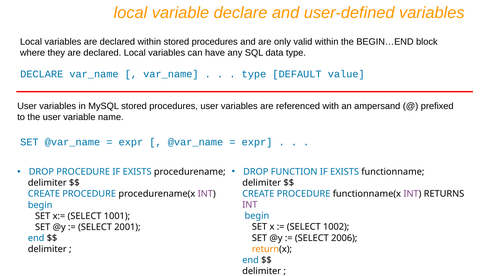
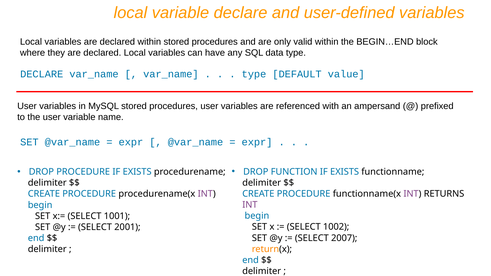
2006: 2006 -> 2007
